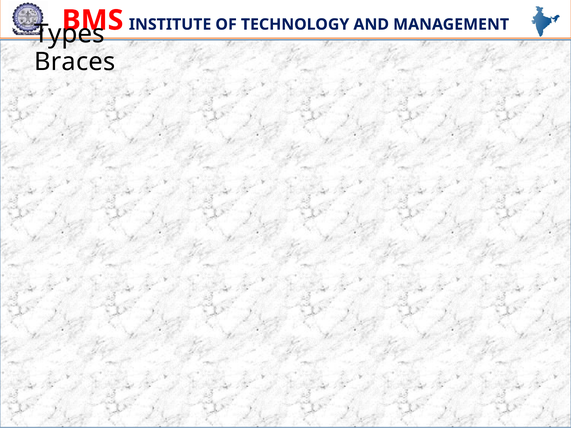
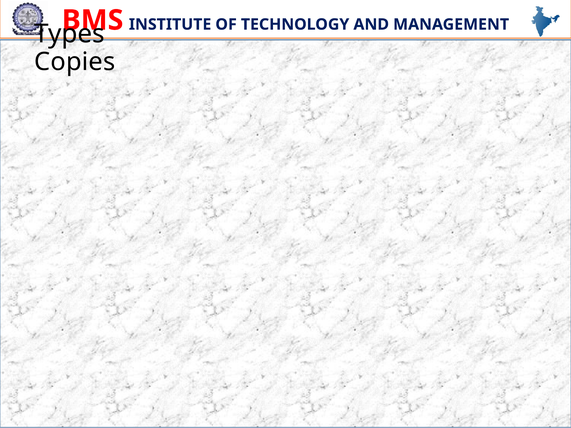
Braces: Braces -> Copies
